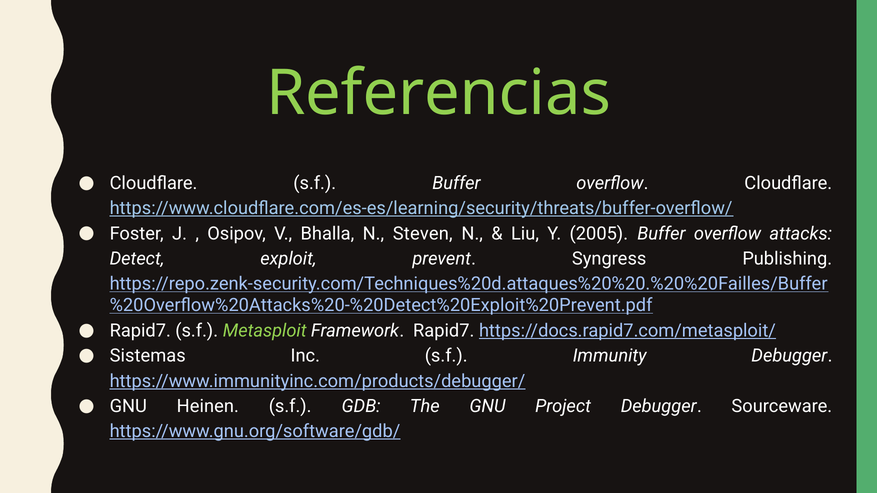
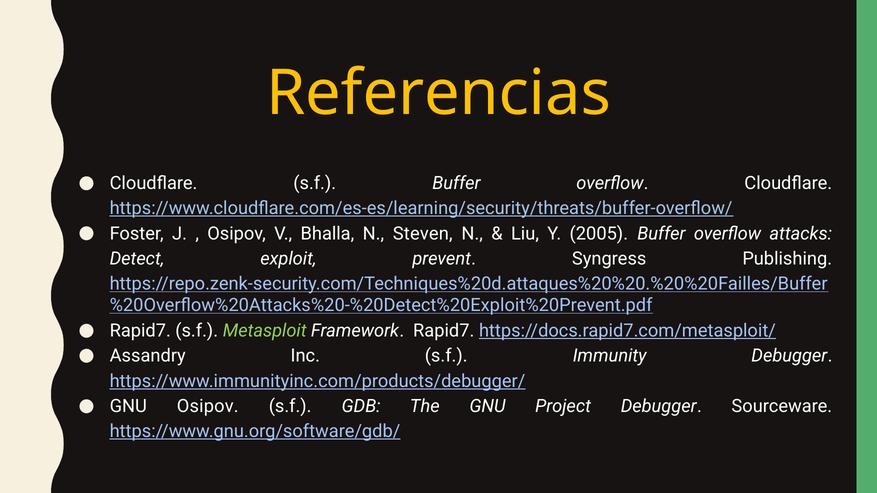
Referencias colour: light green -> yellow
Sistemas: Sistemas -> Assandry
GNU Heinen: Heinen -> Osipov
